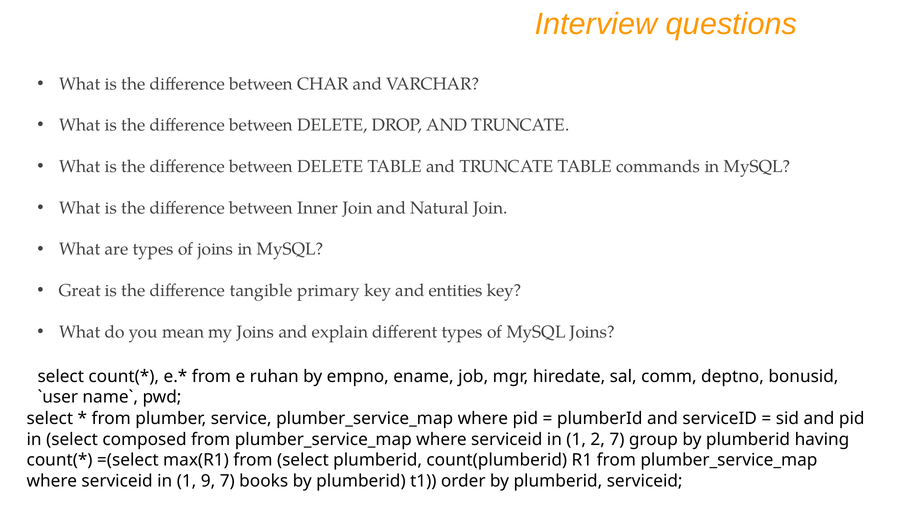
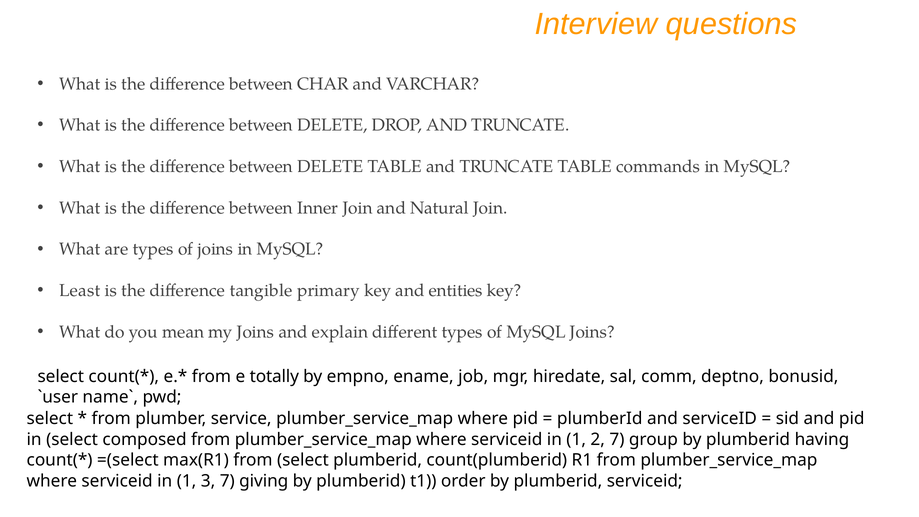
Great: Great -> Least
ruhan: ruhan -> totally
9: 9 -> 3
books: books -> giving
